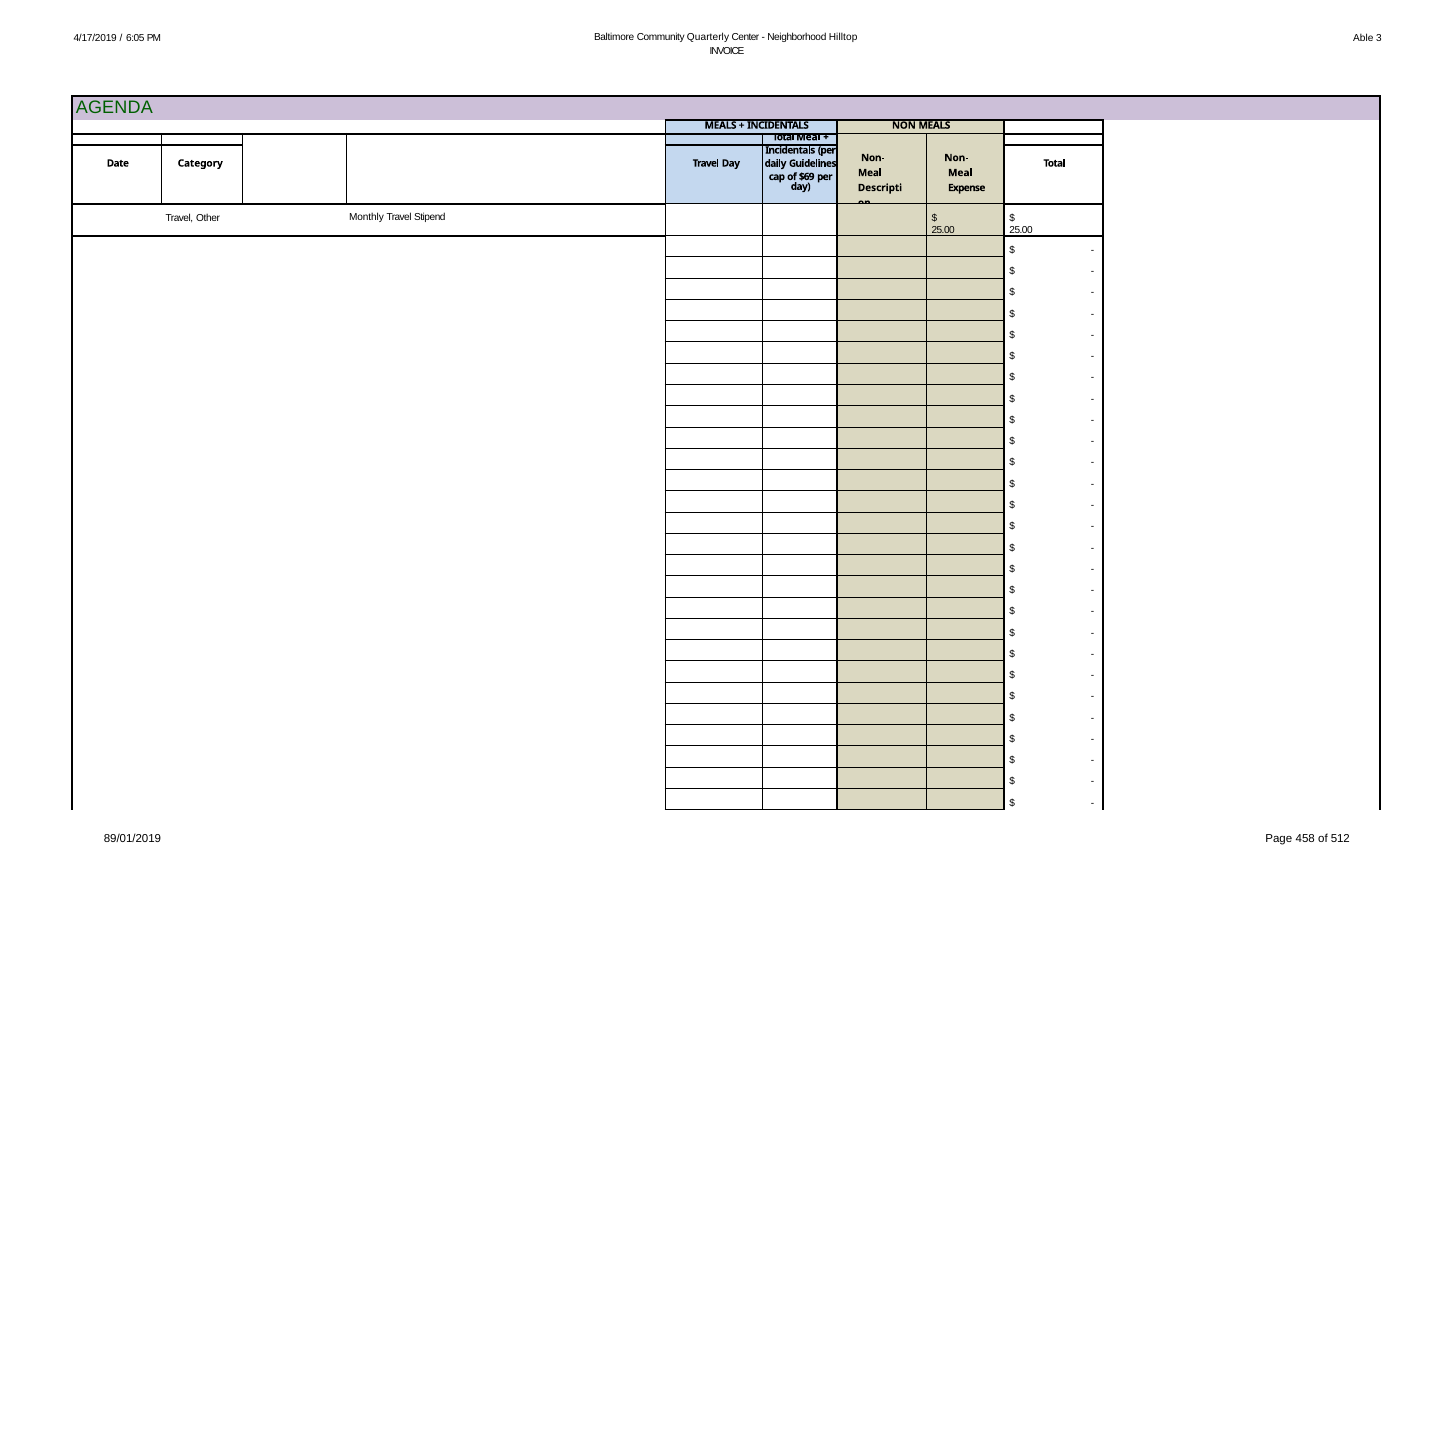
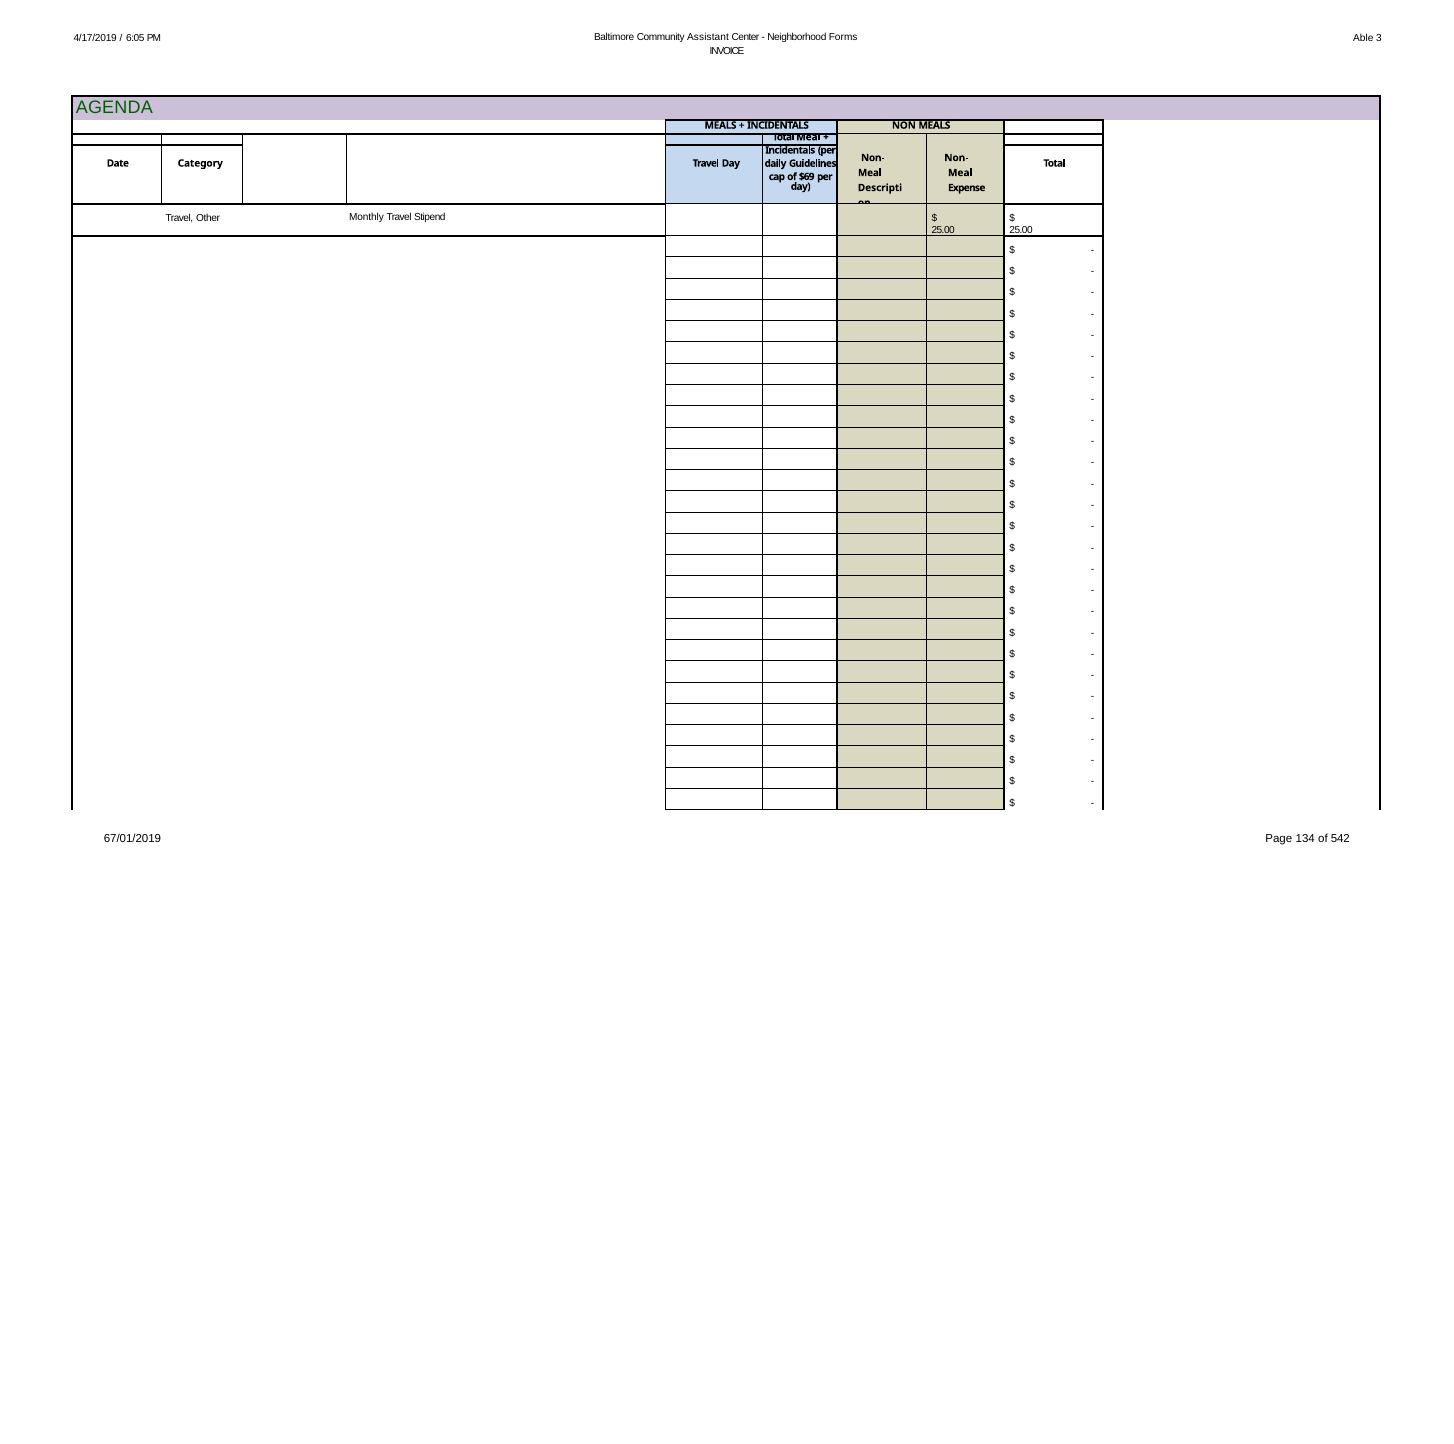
Quarterly: Quarterly -> Assistant
Hilltop: Hilltop -> Forms
89/01/2019: 89/01/2019 -> 67/01/2019
458: 458 -> 134
512: 512 -> 542
